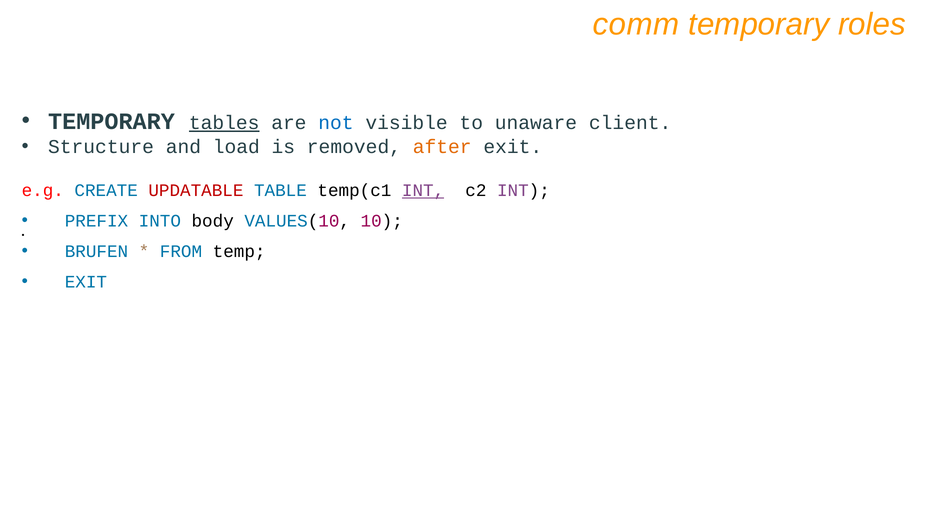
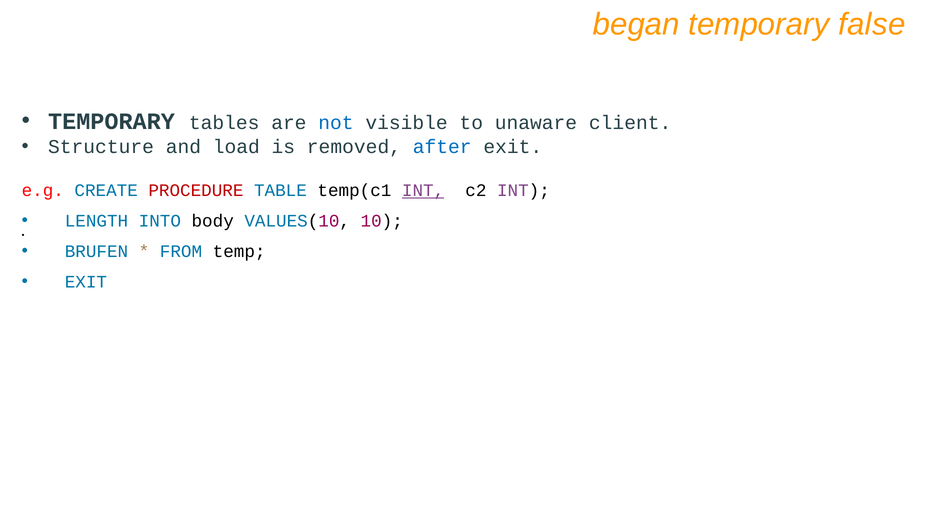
comm: comm -> began
roles: roles -> false
tables underline: present -> none
after colour: orange -> blue
UPDATABLE: UPDATABLE -> PROCEDURE
PREFIX: PREFIX -> LENGTH
